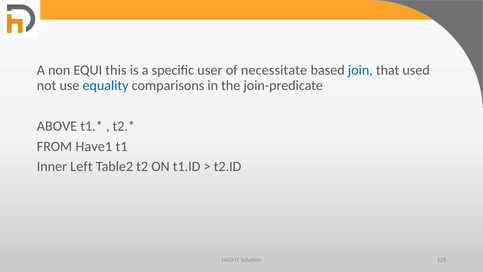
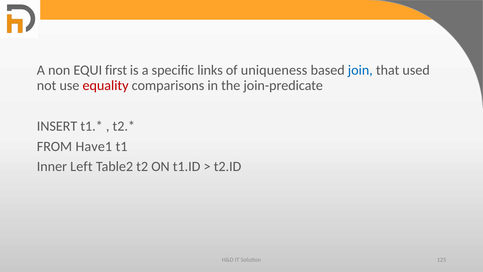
this: this -> first
user: user -> links
necessitate: necessitate -> uniqueness
equality colour: blue -> red
ABOVE: ABOVE -> INSERT
